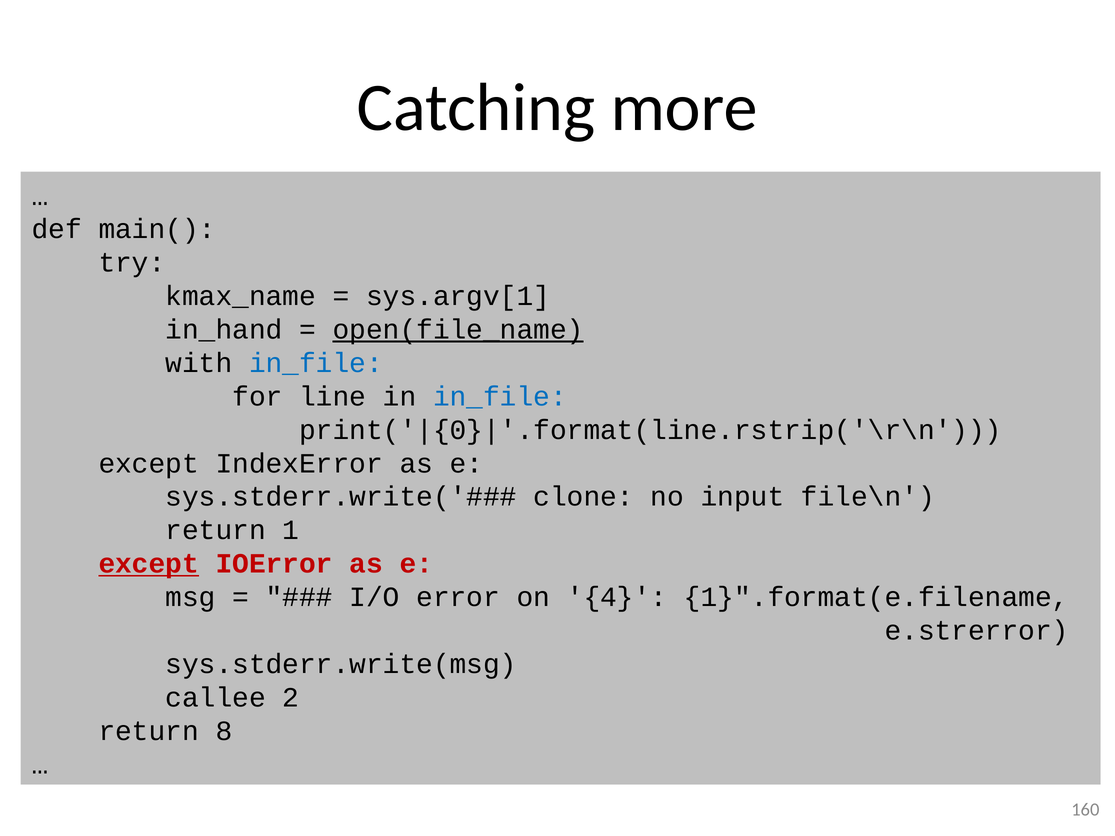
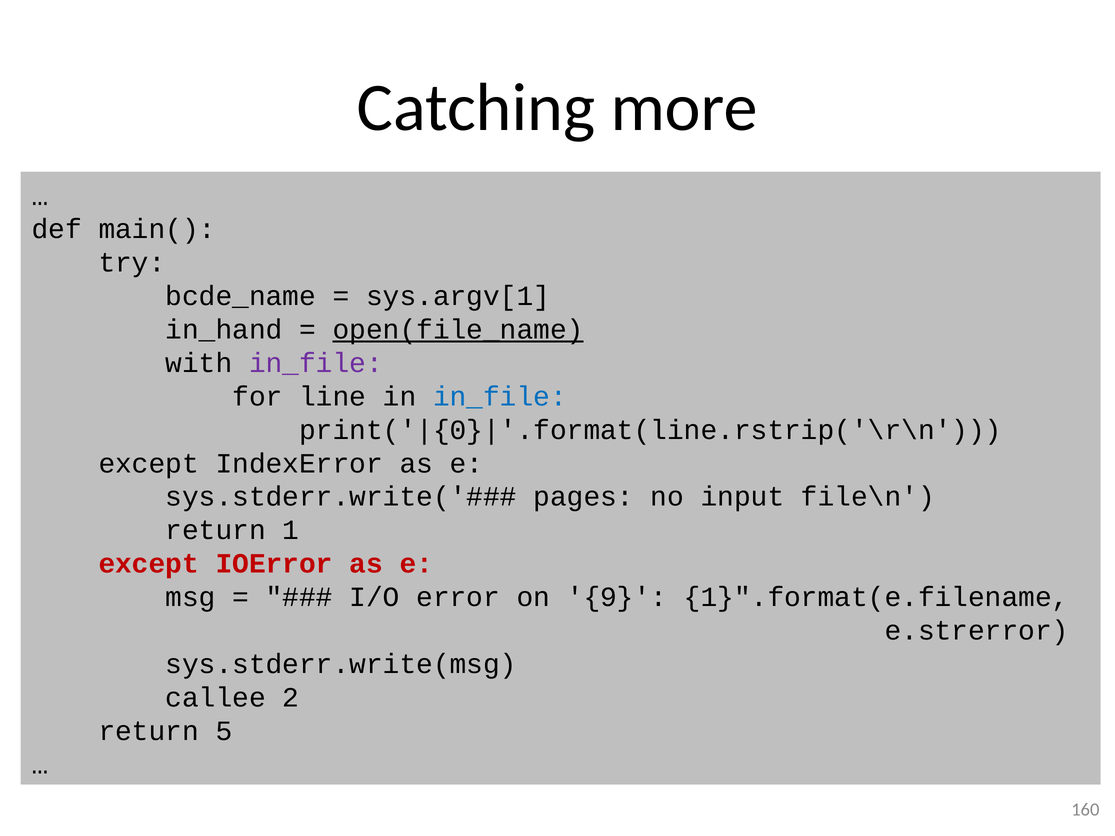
kmax_name: kmax_name -> bcde_name
in_file at (316, 363) colour: blue -> purple
clone: clone -> pages
except at (149, 564) underline: present -> none
4: 4 -> 9
8: 8 -> 5
